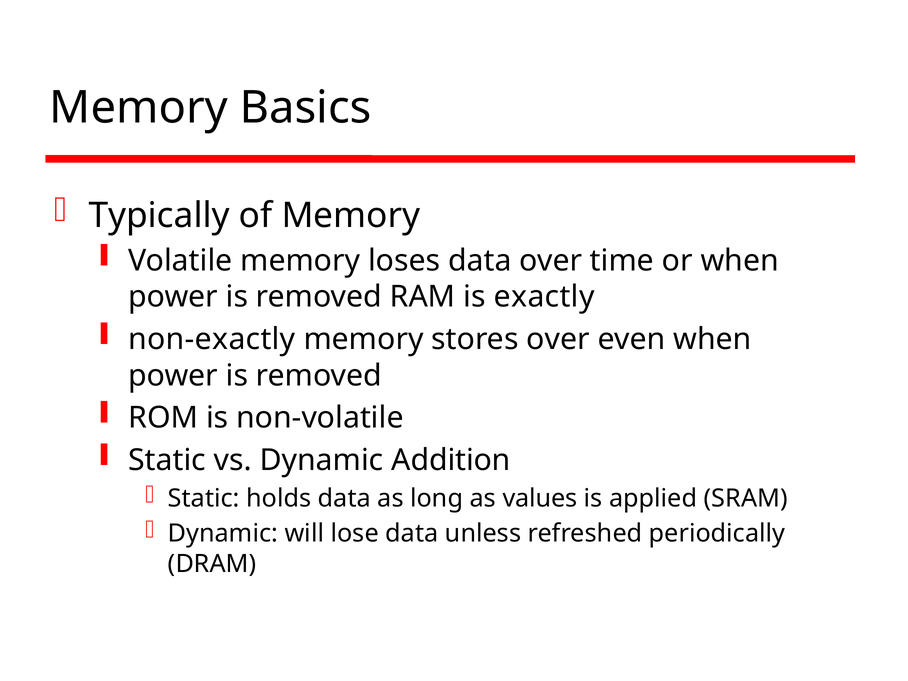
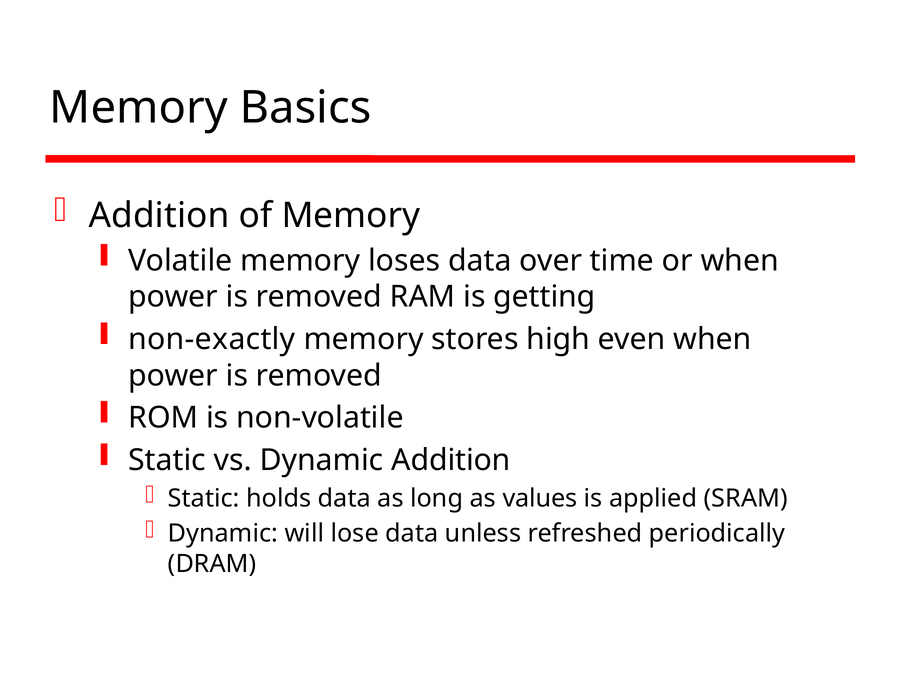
Typically at (159, 215): Typically -> Addition
exactly: exactly -> getting
stores over: over -> high
